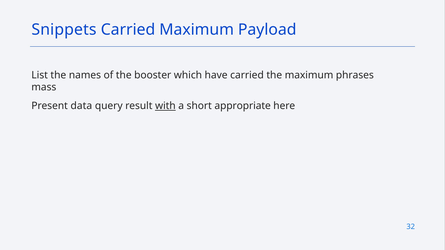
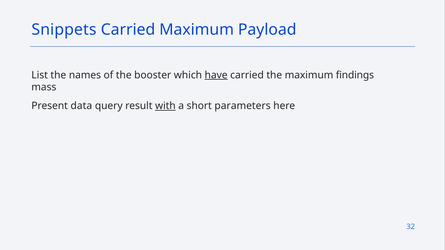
have underline: none -> present
phrases: phrases -> findings
appropriate: appropriate -> parameters
